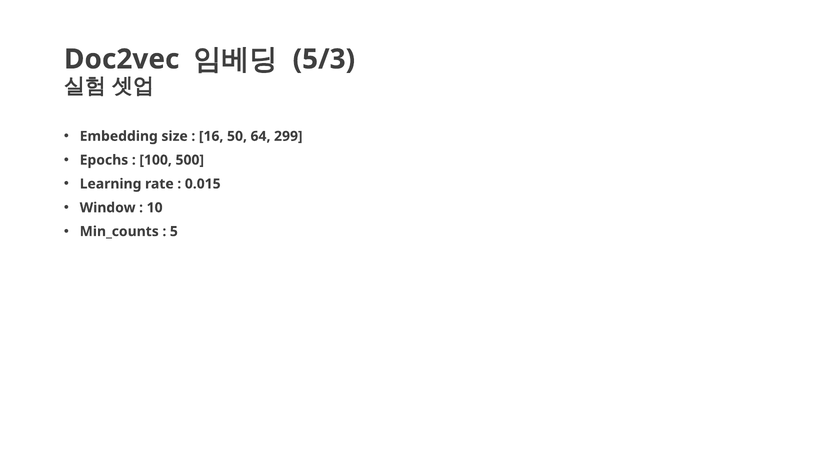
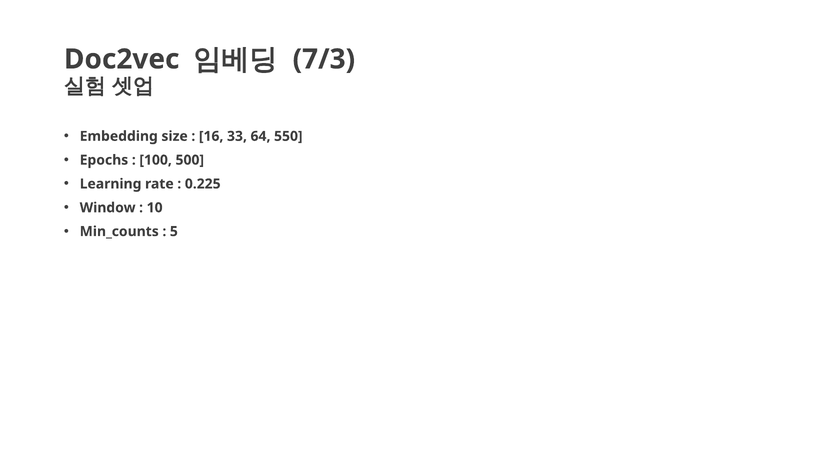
5/3: 5/3 -> 7/3
50: 50 -> 33
299: 299 -> 550
0.015: 0.015 -> 0.225
